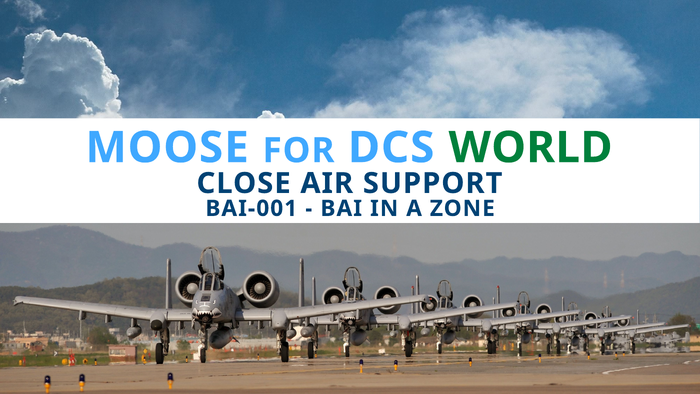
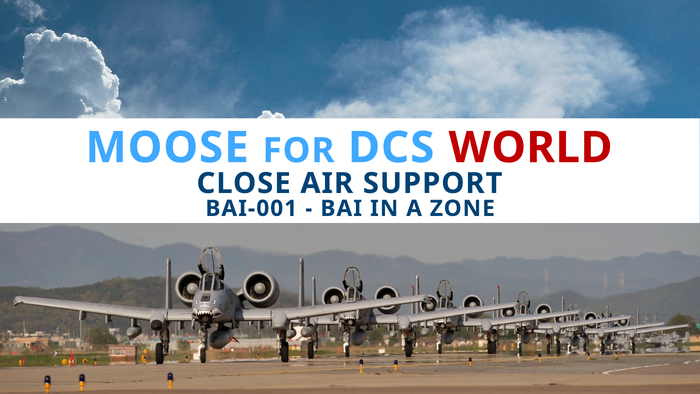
WORLD colour: green -> red
